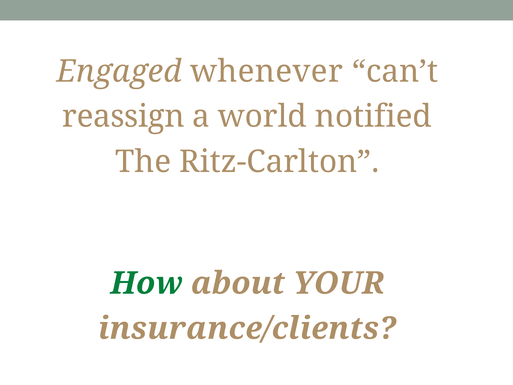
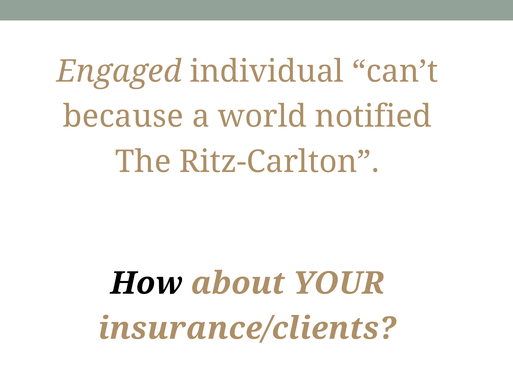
whenever: whenever -> individual
reassign: reassign -> because
How colour: green -> black
